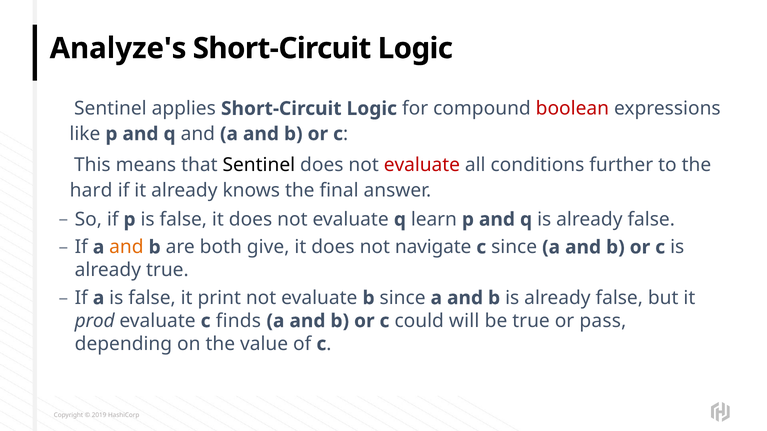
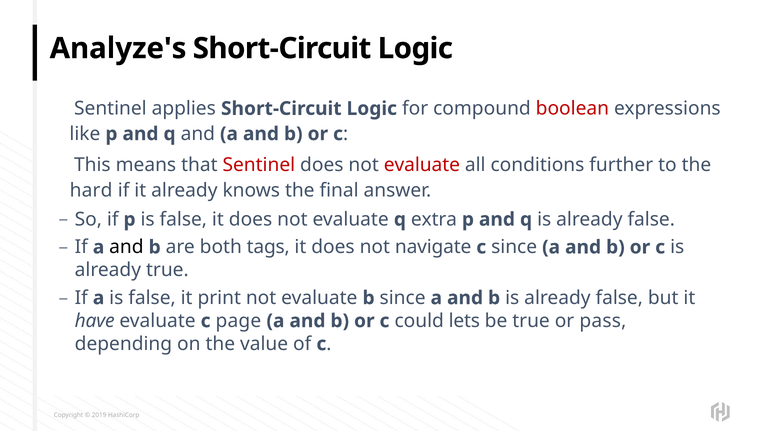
Sentinel at (259, 165) colour: black -> red
learn: learn -> extra
and at (126, 247) colour: orange -> black
give: give -> tags
prod: prod -> have
finds: finds -> page
will: will -> lets
